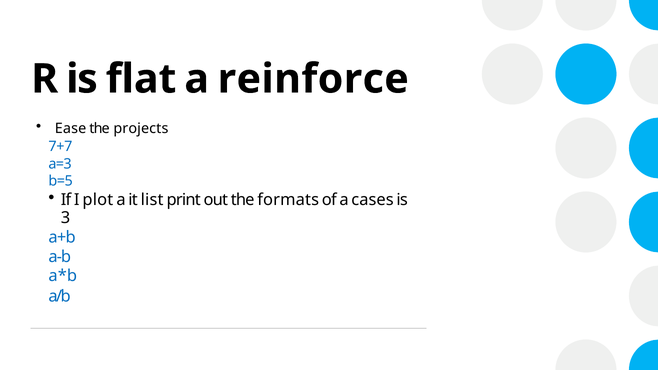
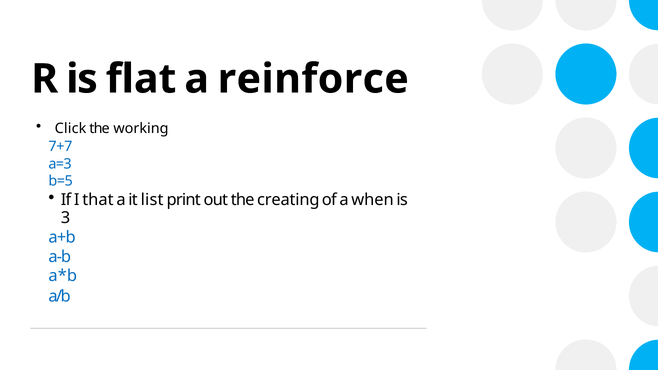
Ease: Ease -> Click
projects: projects -> working
plot: plot -> that
formats: formats -> creating
cases: cases -> when
